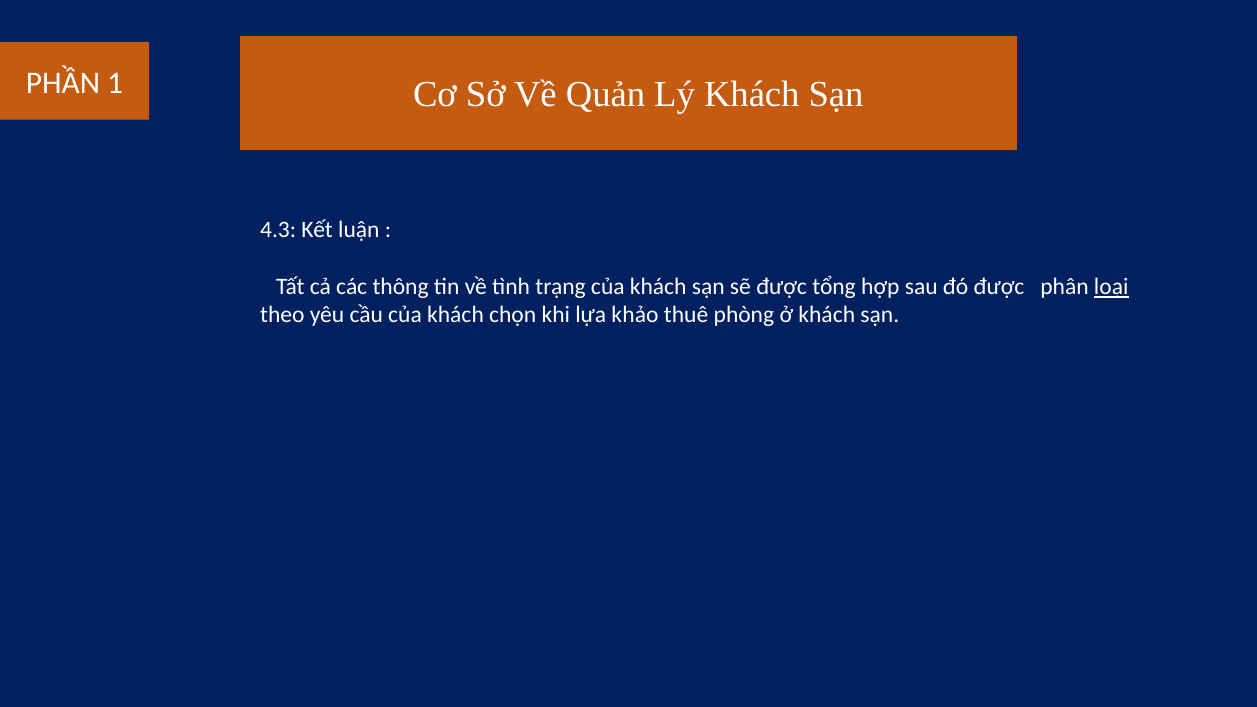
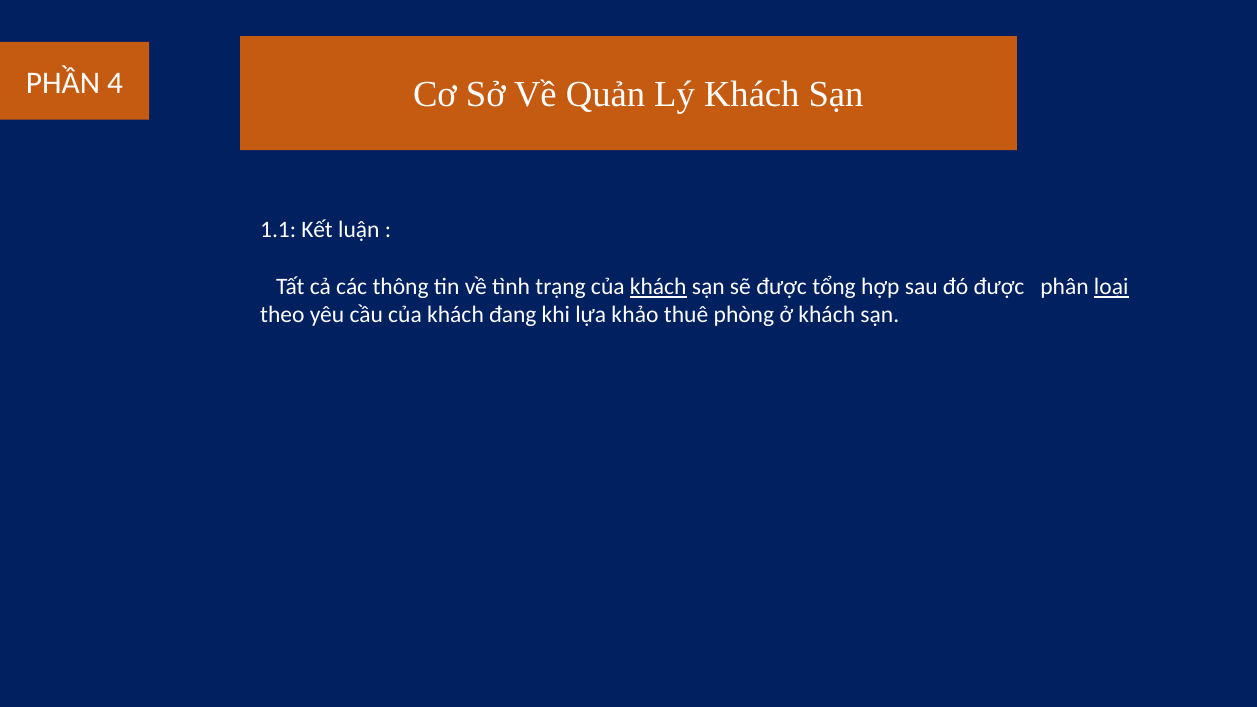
1: 1 -> 4
4.3: 4.3 -> 1.1
khách at (658, 287) underline: none -> present
chọn: chọn -> đang
